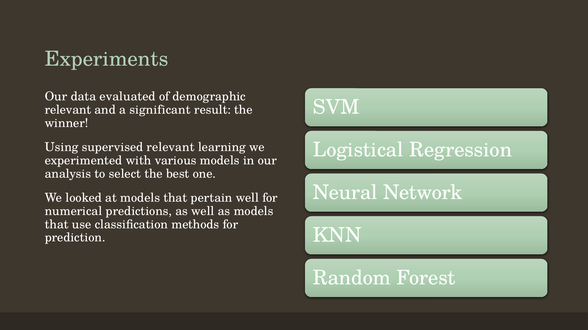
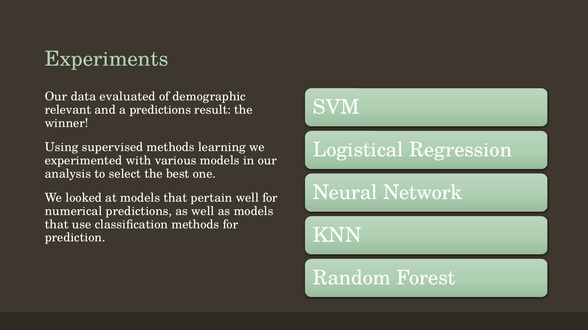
a significant: significant -> predictions
supervised relevant: relevant -> methods
